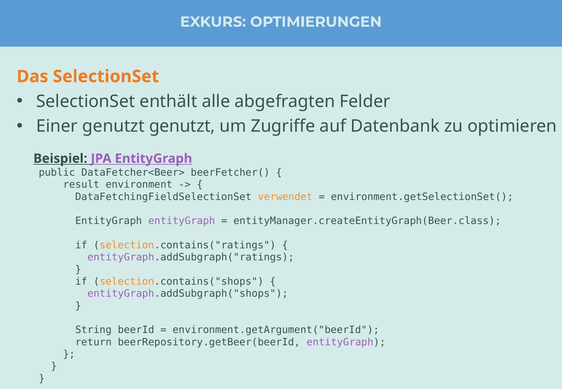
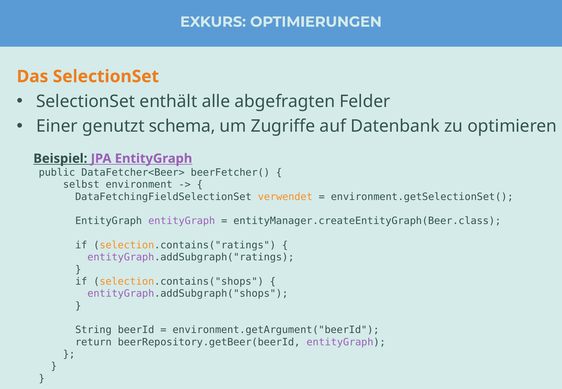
genutzt genutzt: genutzt -> schema
result: result -> selbst
